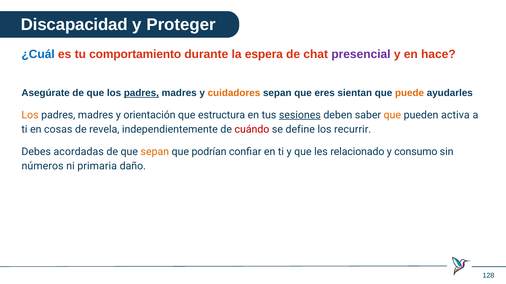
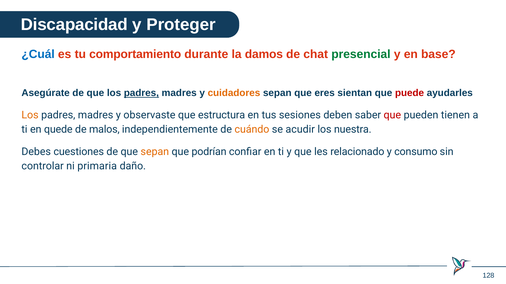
espera: espera -> damos
presencial colour: purple -> green
hace: hace -> base
puede colour: orange -> red
orientación: orientación -> observaste
sesiones underline: present -> none
que at (392, 115) colour: orange -> red
activa: activa -> tienen
cosas: cosas -> quede
revela: revela -> malos
cuándo colour: red -> orange
define: define -> acudir
recurrir: recurrir -> nuestra
acordadas: acordadas -> cuestiones
números: números -> controlar
